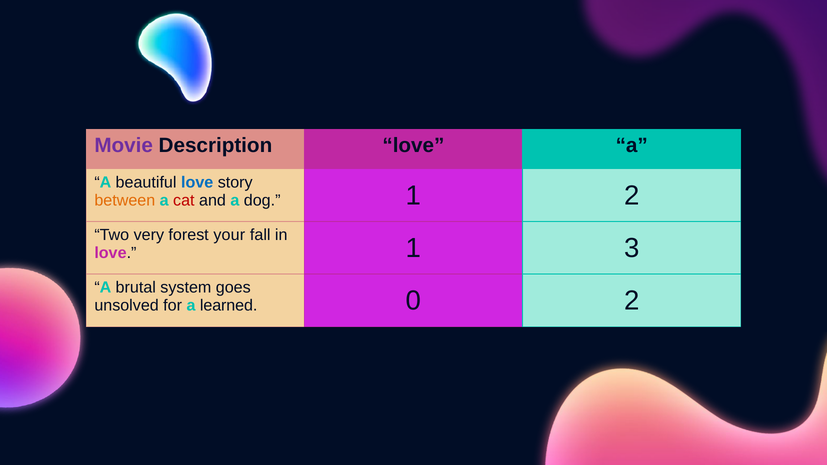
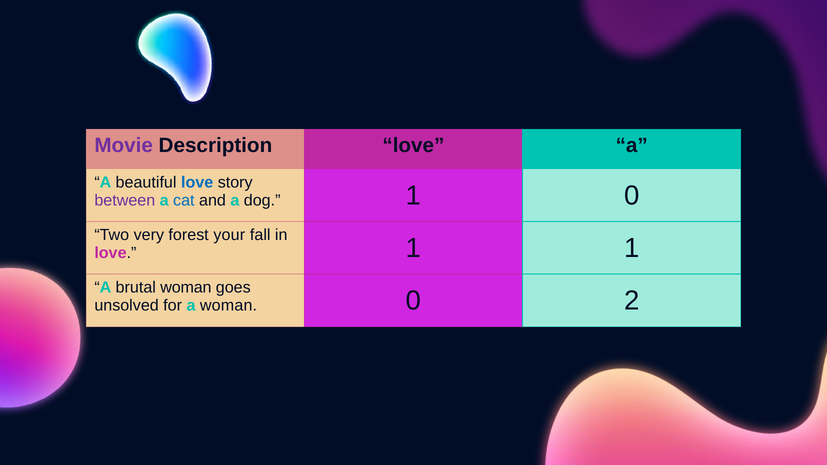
between colour: orange -> purple
cat colour: red -> blue
1 2: 2 -> 0
1 3: 3 -> 1
brutal system: system -> woman
a learned: learned -> woman
